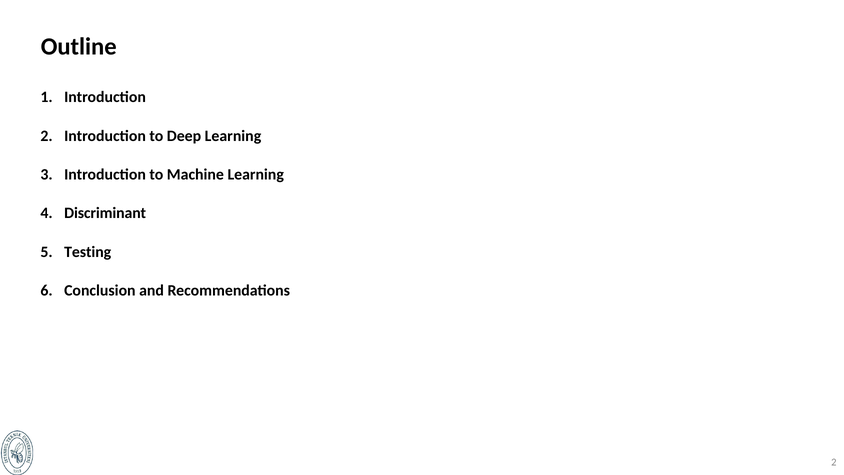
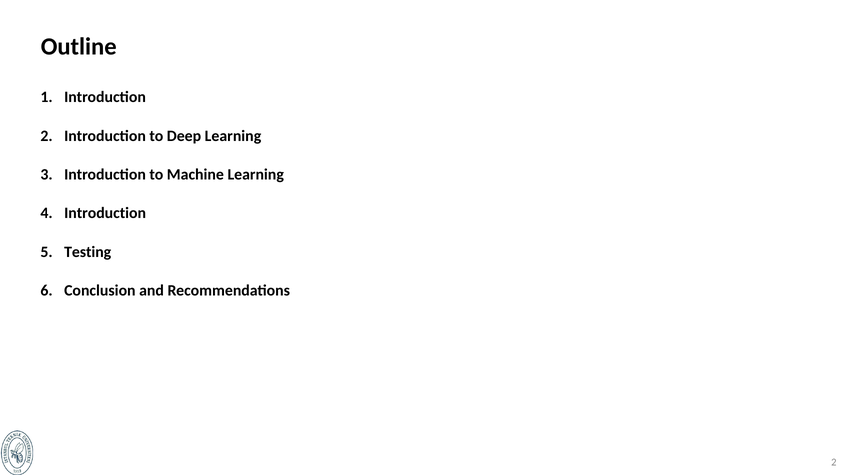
Discriminant at (105, 213): Discriminant -> Introduction
